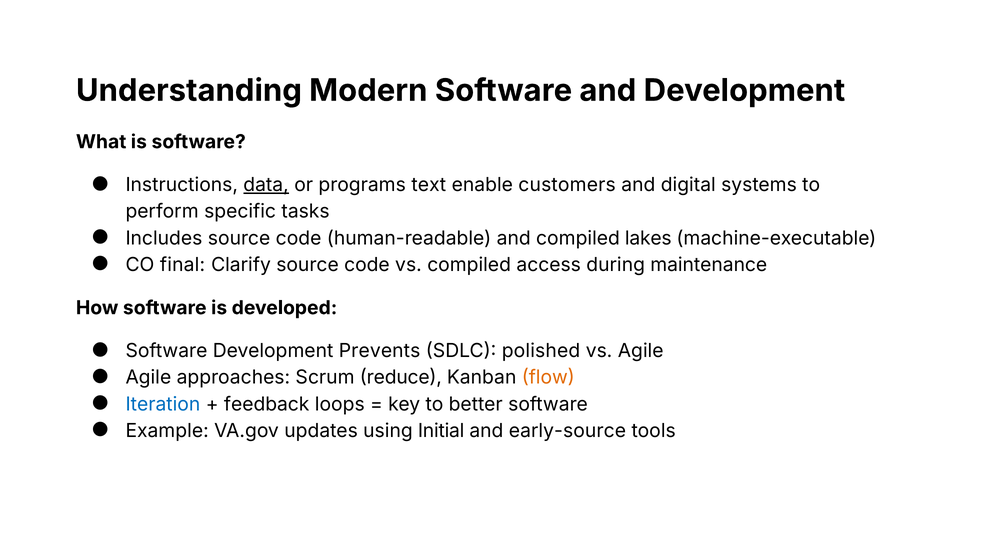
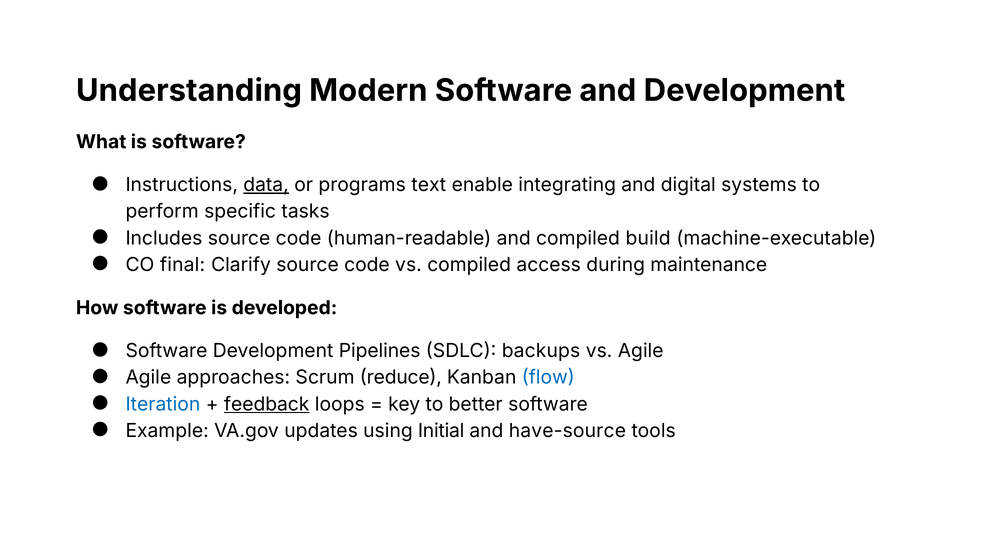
customers: customers -> integrating
lakes: lakes -> build
Prevents: Prevents -> Pipelines
polished: polished -> backups
flow colour: orange -> blue
feedback underline: none -> present
early-source: early-source -> have-source
